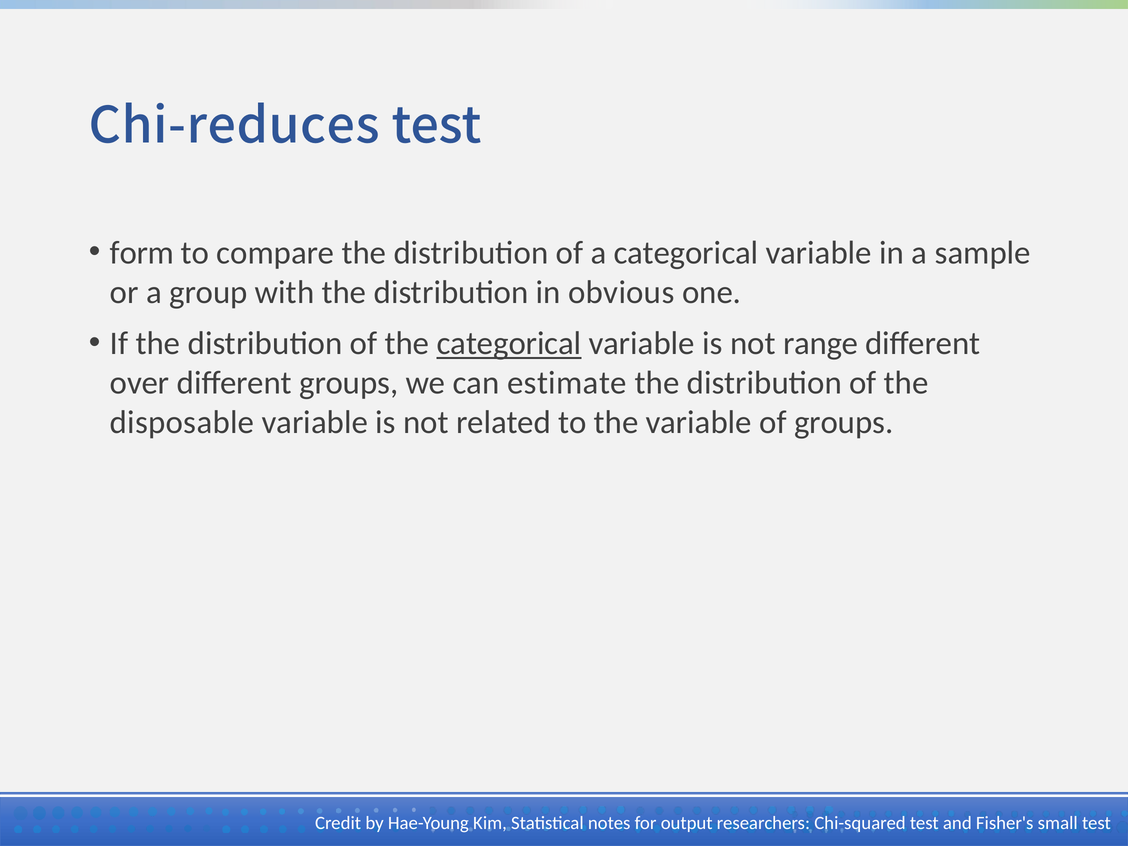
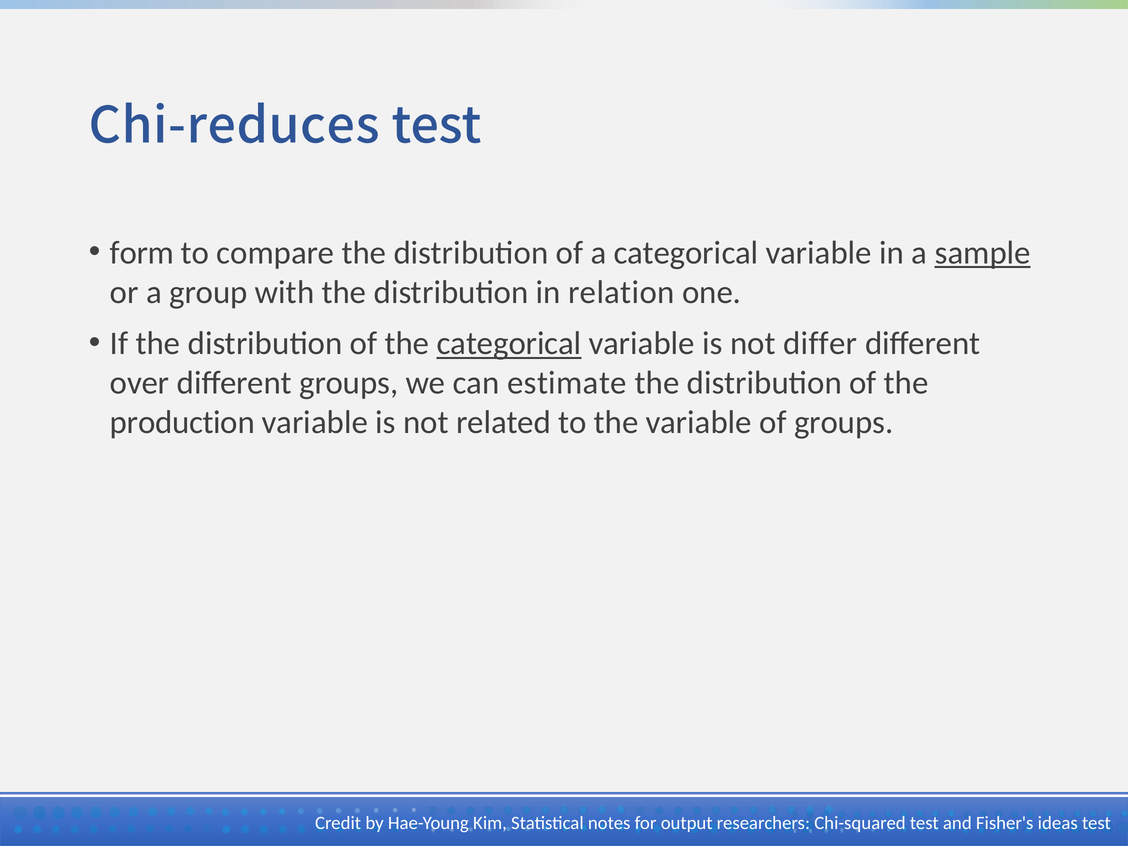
sample underline: none -> present
obvious: obvious -> relation
range: range -> differ
disposable: disposable -> production
small: small -> ideas
